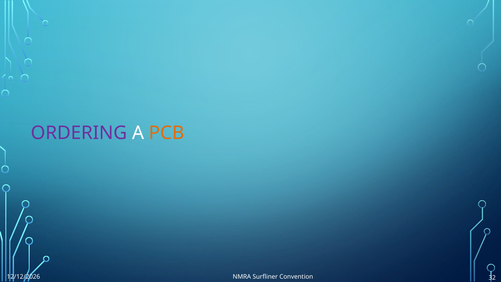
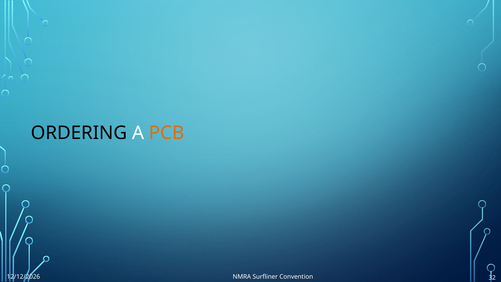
ORDERING colour: purple -> black
